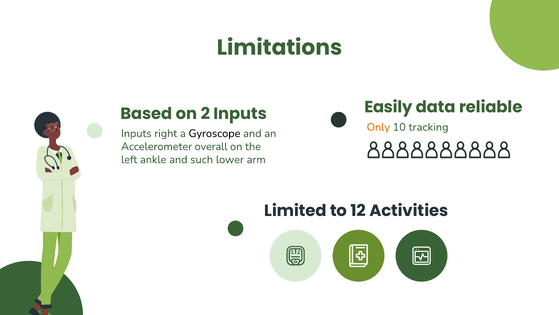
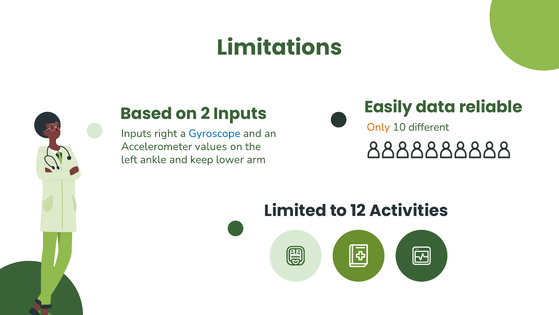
tracking: tracking -> different
Gyroscope colour: black -> blue
overall: overall -> values
such: such -> keep
